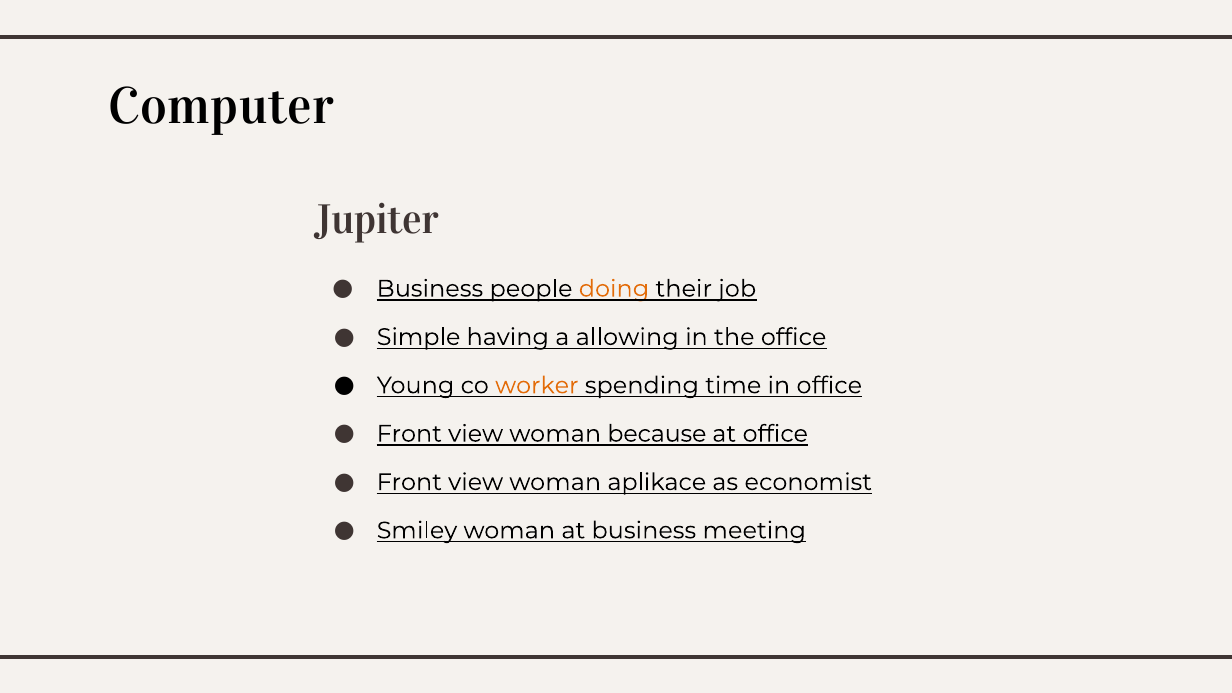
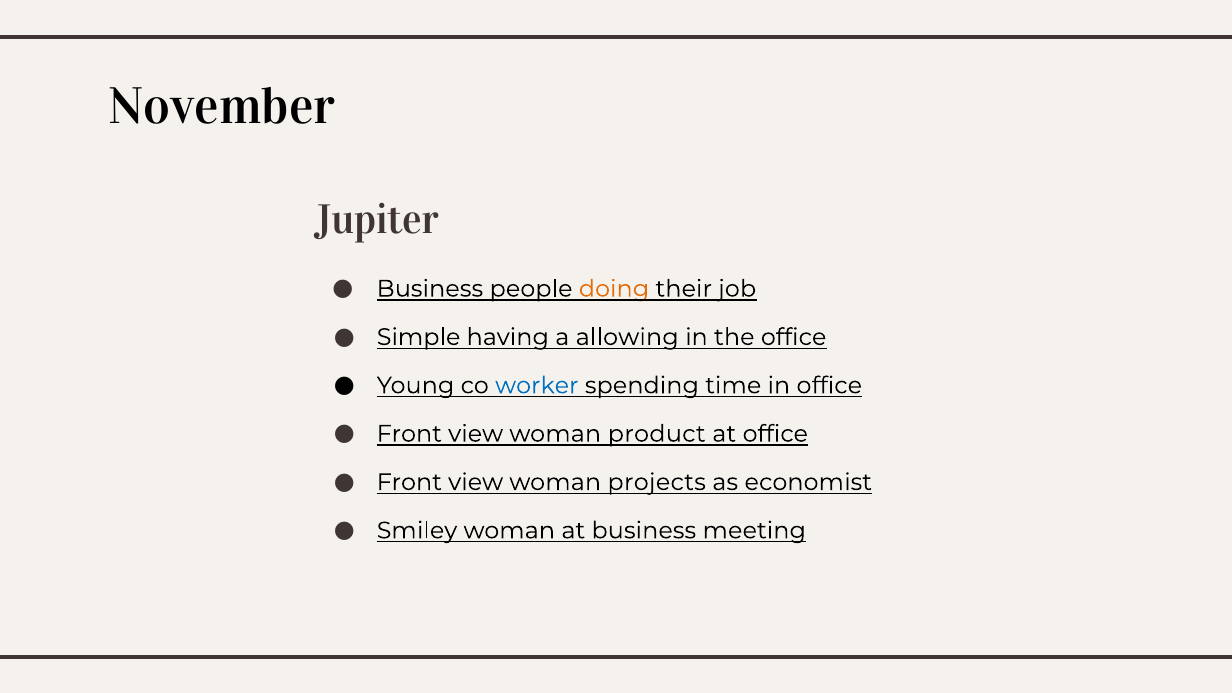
Computer: Computer -> November
worker colour: orange -> blue
because: because -> product
aplikace: aplikace -> projects
